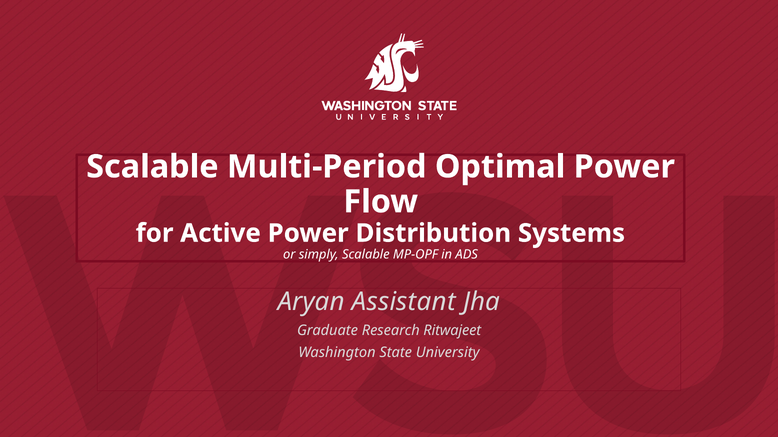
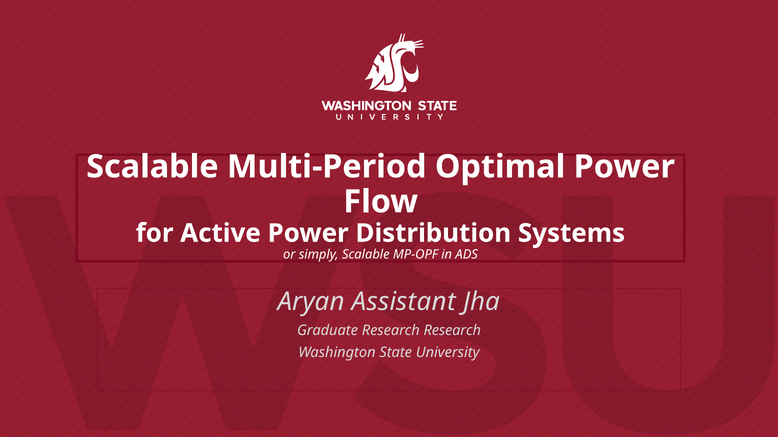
Research Ritwajeet: Ritwajeet -> Research
